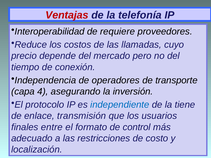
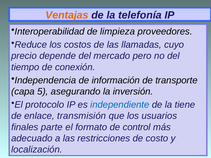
Ventajas colour: red -> orange
requiere: requiere -> limpieza
operadores: operadores -> información
4: 4 -> 5
entre: entre -> parte
